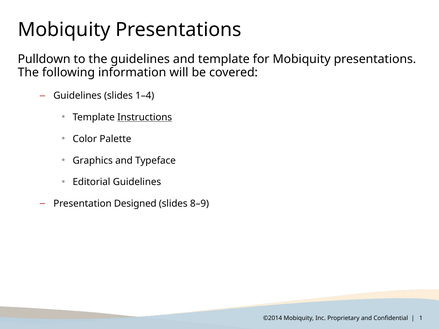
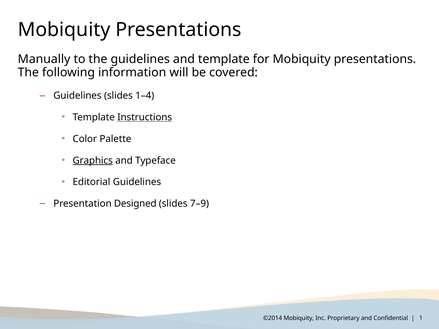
Pulldown: Pulldown -> Manually
Graphics underline: none -> present
8–9: 8–9 -> 7–9
